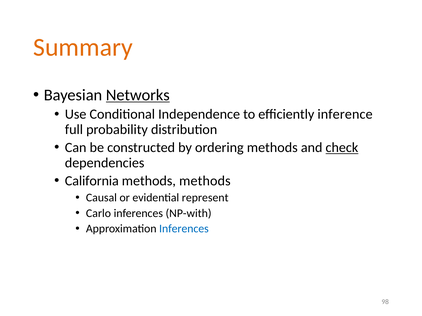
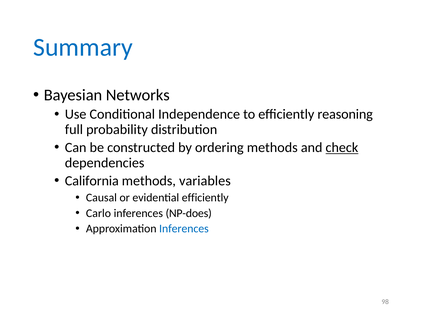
Summary colour: orange -> blue
Networks underline: present -> none
inference: inference -> reasoning
methods methods: methods -> variables
evidential represent: represent -> efficiently
NP-with: NP-with -> NP-does
